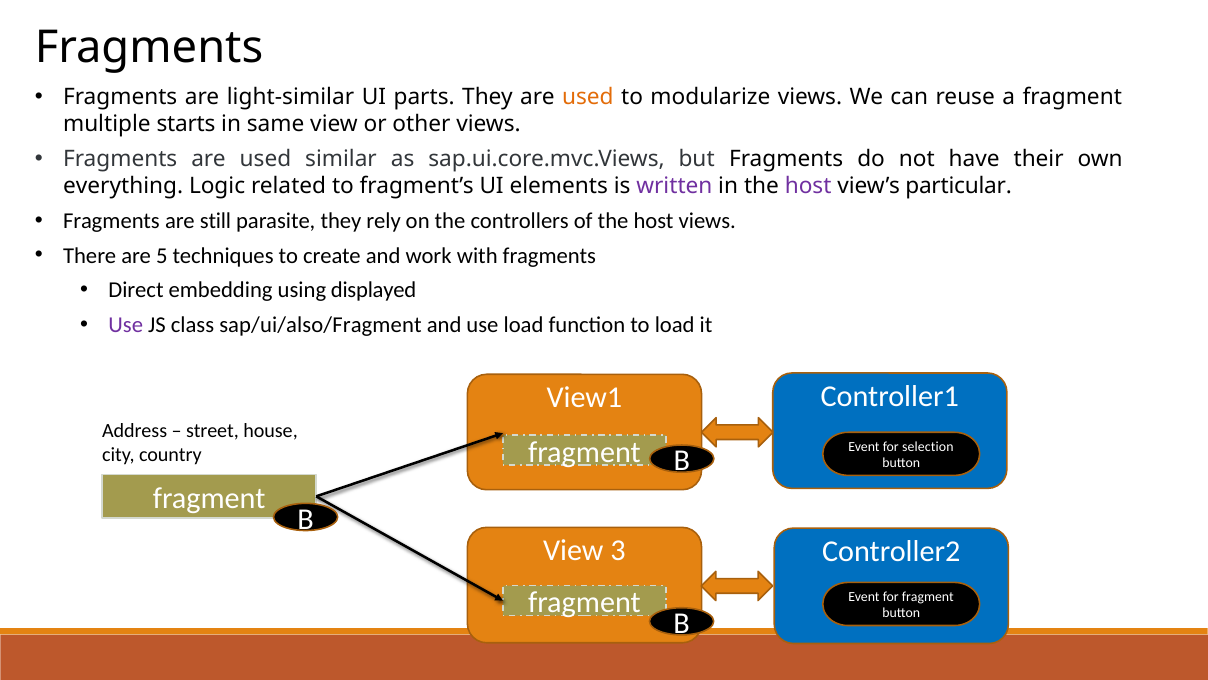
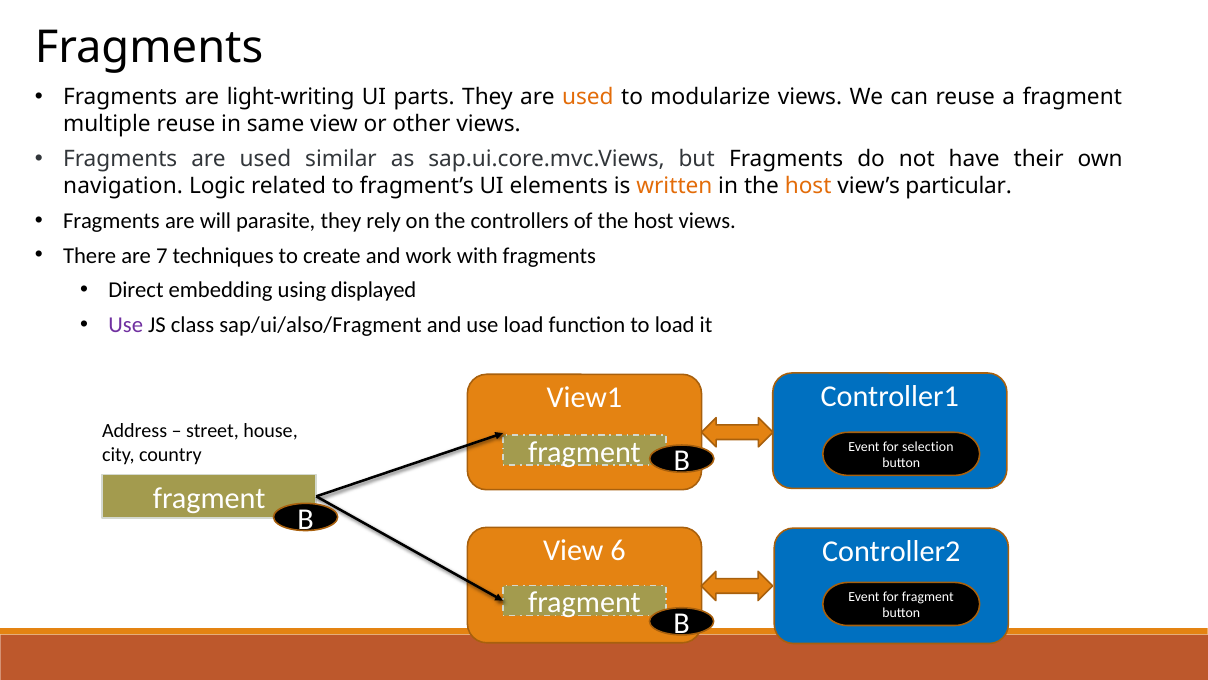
light-similar: light-similar -> light-writing
multiple starts: starts -> reuse
everything: everything -> navigation
written colour: purple -> orange
host at (808, 186) colour: purple -> orange
still: still -> will
5: 5 -> 7
3: 3 -> 6
